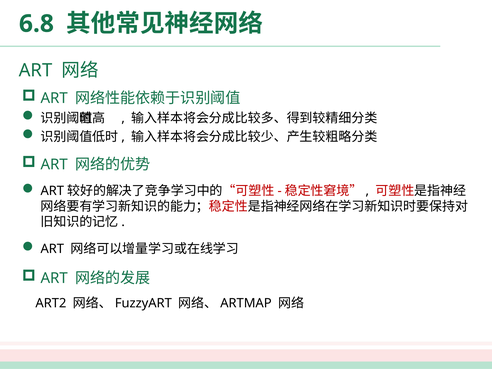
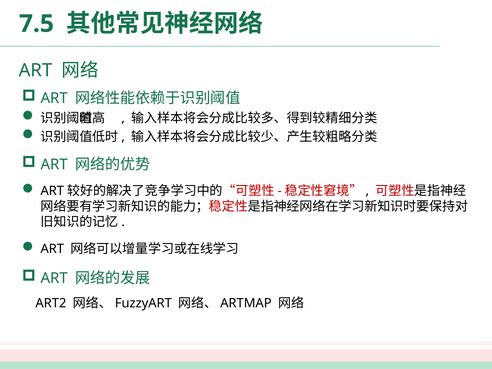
6.8: 6.8 -> 7.5
